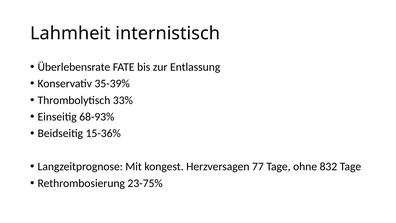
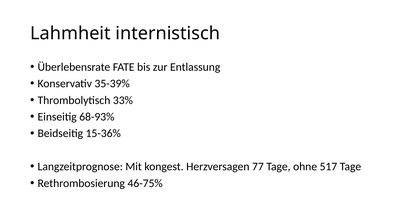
832: 832 -> 517
23-75%: 23-75% -> 46-75%
